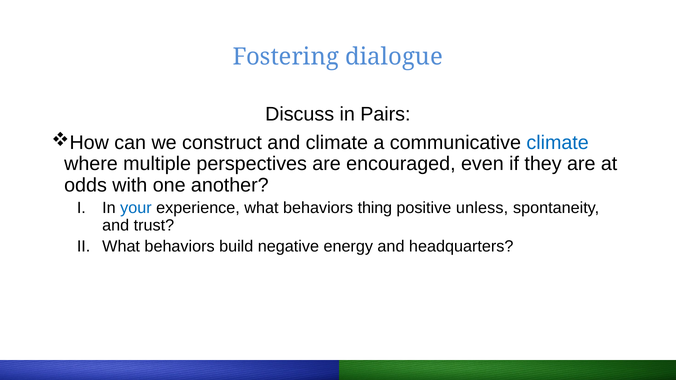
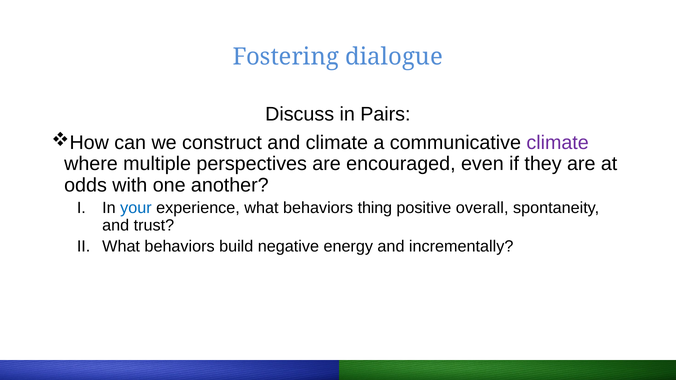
climate at (558, 143) colour: blue -> purple
unless: unless -> overall
headquarters: headquarters -> incrementally
